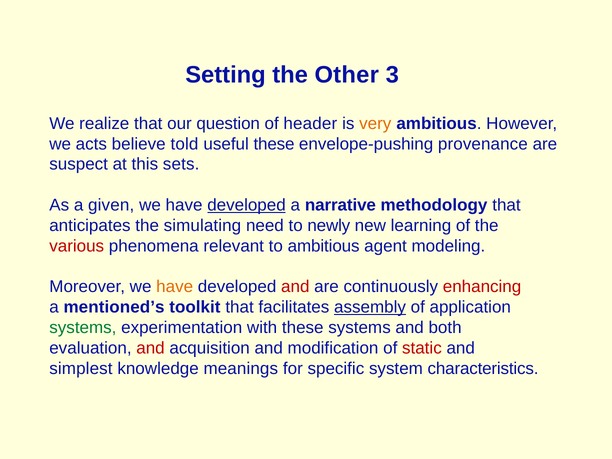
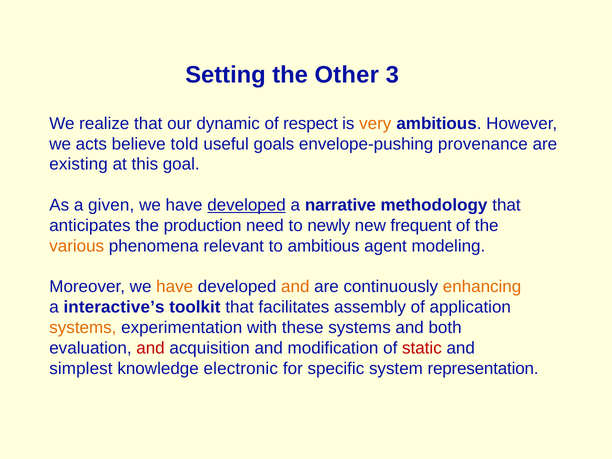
question: question -> dynamic
header: header -> respect
useful these: these -> goals
suspect: suspect -> existing
sets: sets -> goal
simulating: simulating -> production
learning: learning -> frequent
various colour: red -> orange
and at (295, 287) colour: red -> orange
enhancing colour: red -> orange
mentioned’s: mentioned’s -> interactive’s
assembly underline: present -> none
systems at (83, 328) colour: green -> orange
meanings: meanings -> electronic
characteristics: characteristics -> representation
